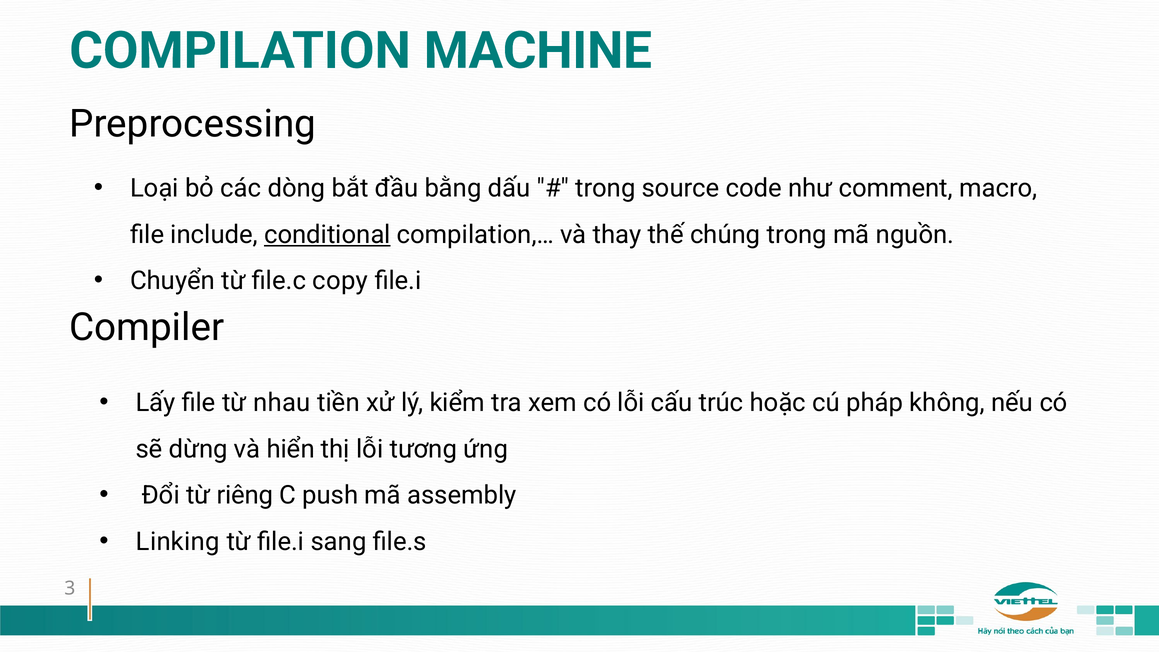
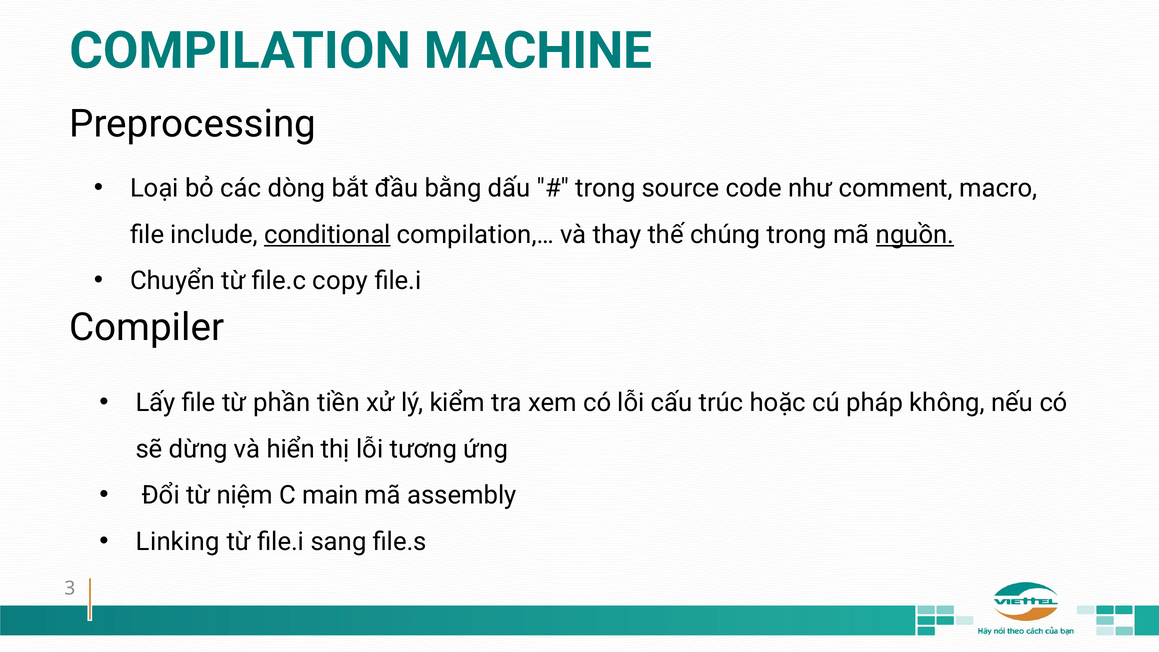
nguồn underline: none -> present
nhau: nhau -> phần
riêng: riêng -> niệm
push: push -> main
